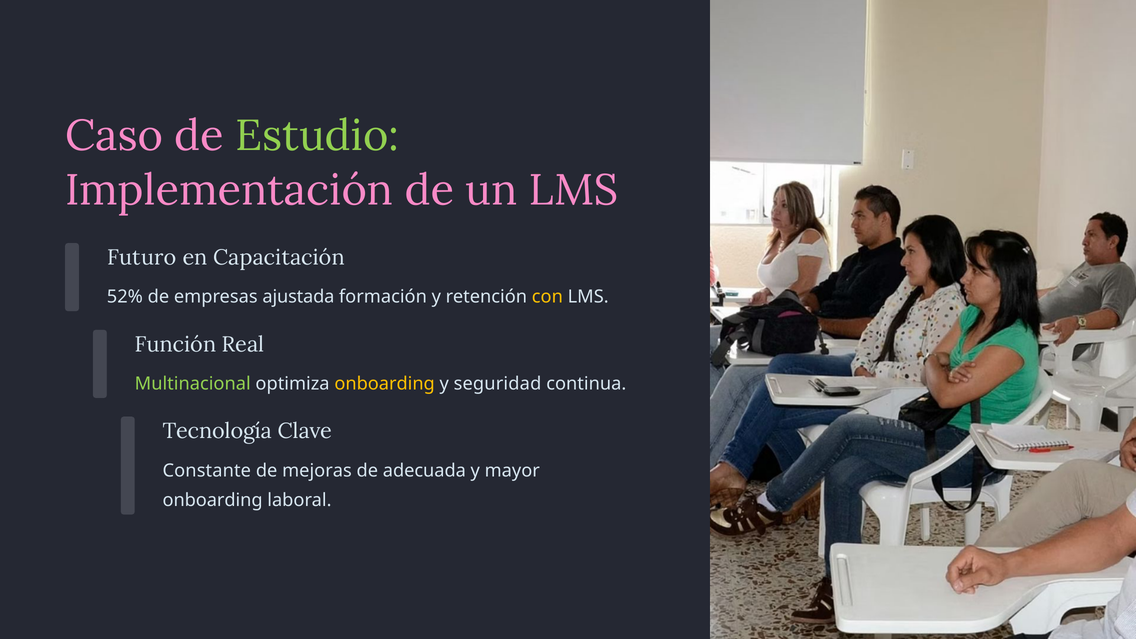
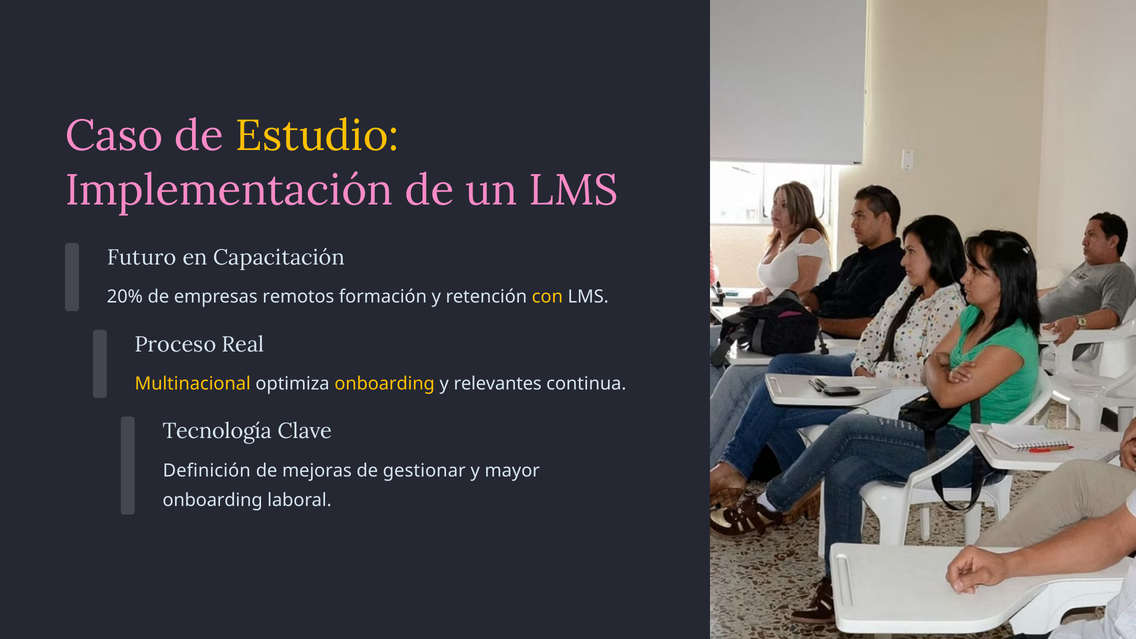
Estudio colour: light green -> yellow
52%: 52% -> 20%
ajustada: ajustada -> remotos
Función: Función -> Proceso
Multinacional colour: light green -> yellow
seguridad: seguridad -> relevantes
Constante: Constante -> Definición
adecuada: adecuada -> gestionar
